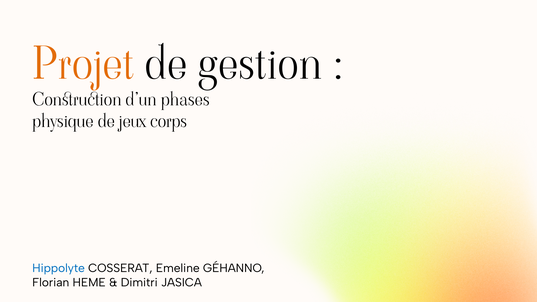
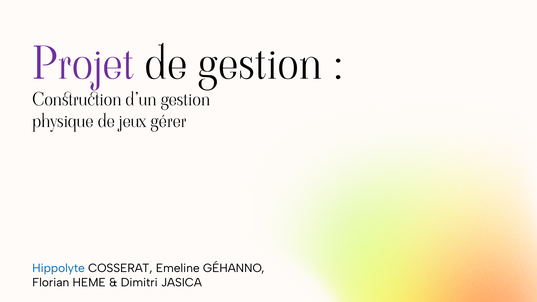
Projet colour: orange -> purple
d’un phases: phases -> gestion
corps: corps -> gérer
